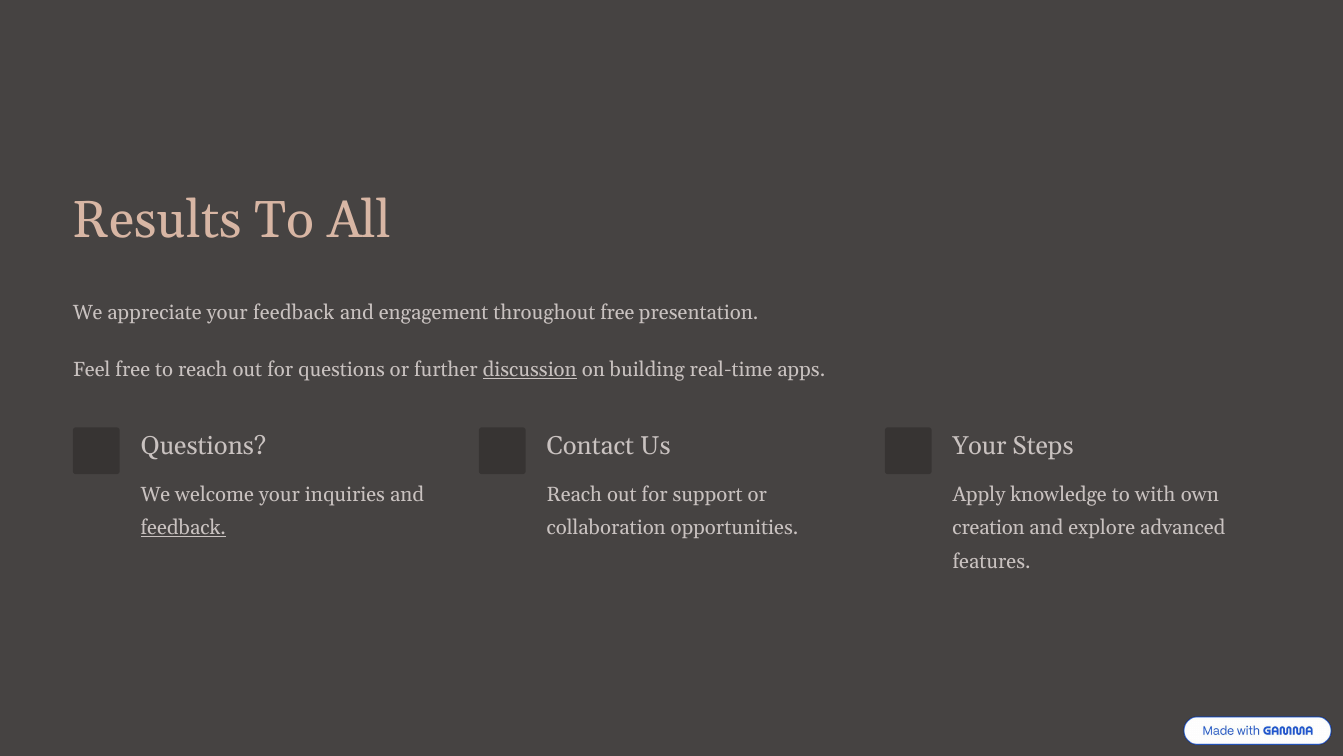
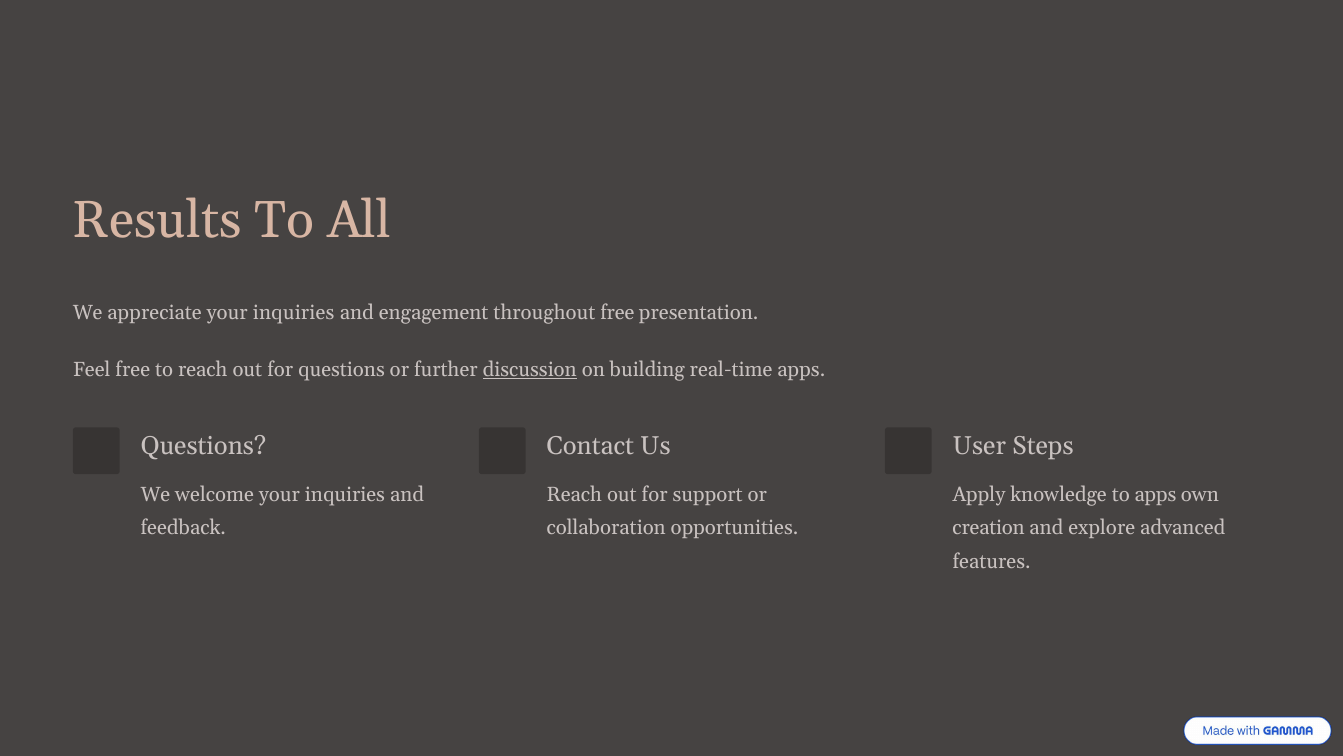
appreciate your feedback: feedback -> inquiries
Your at (980, 445): Your -> User
to with: with -> apps
feedback at (183, 528) underline: present -> none
